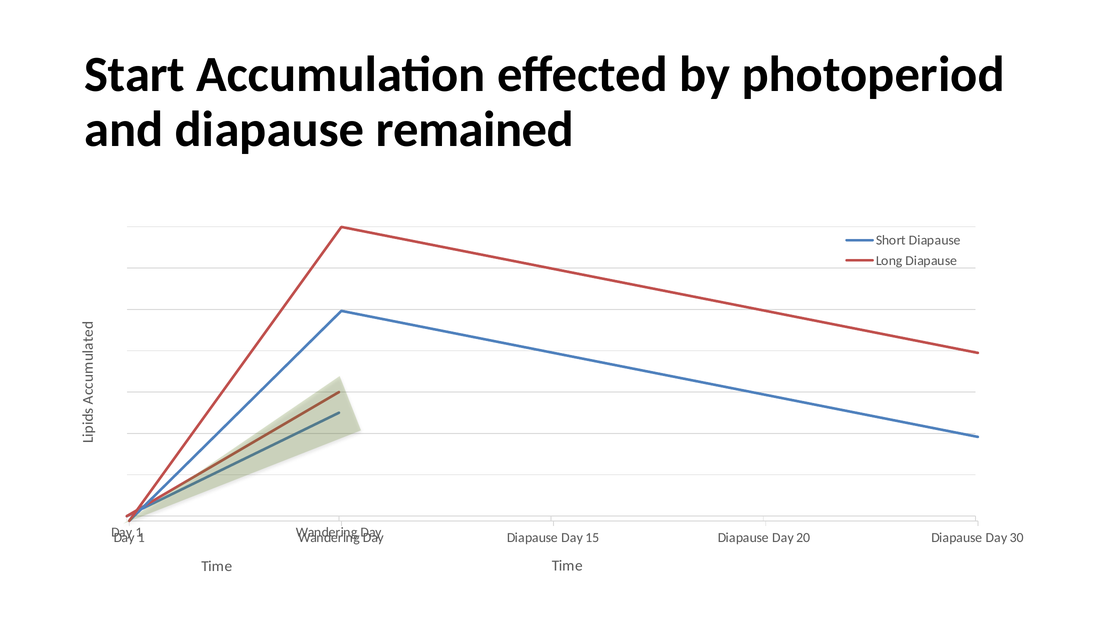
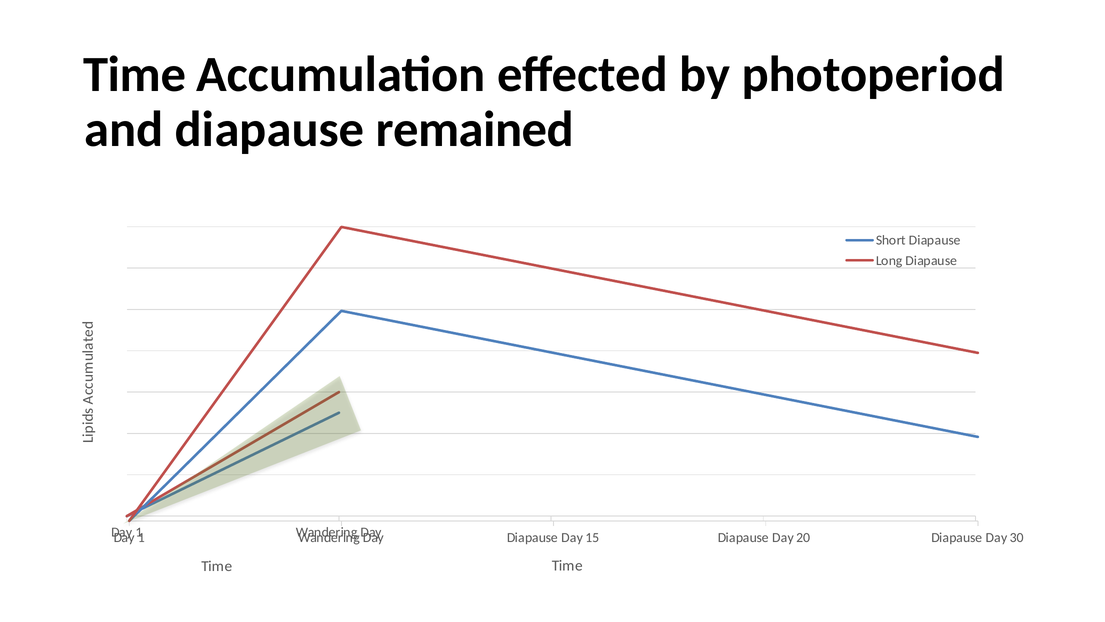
Start at (135, 75): Start -> Time
